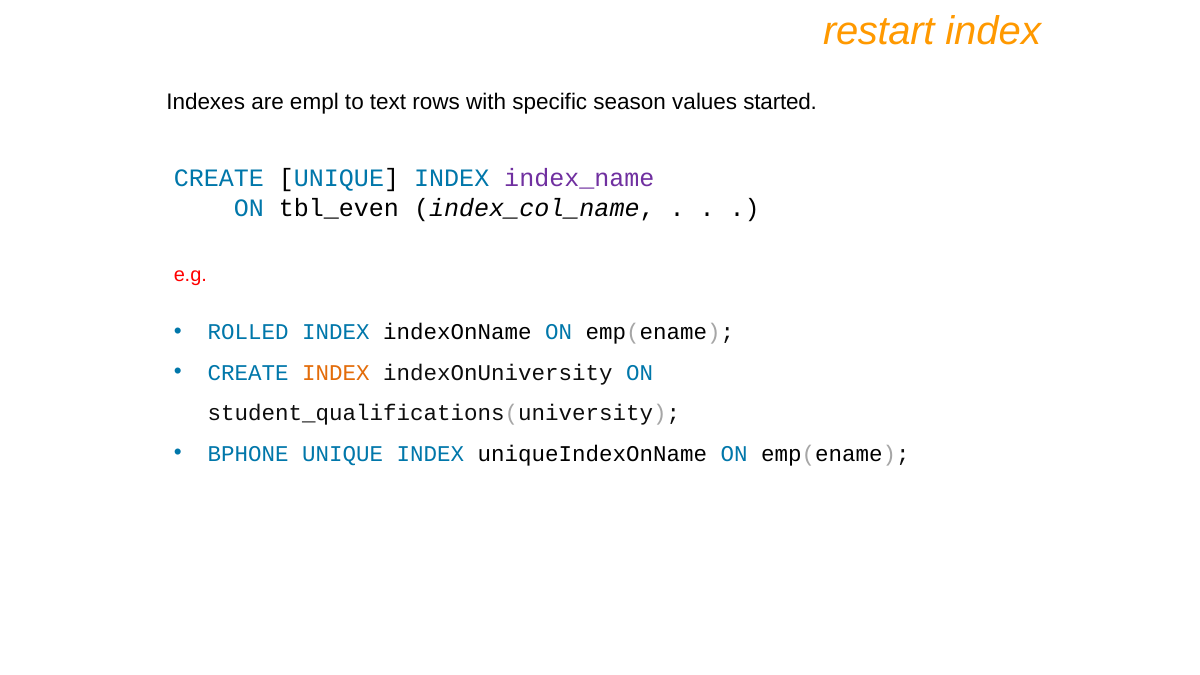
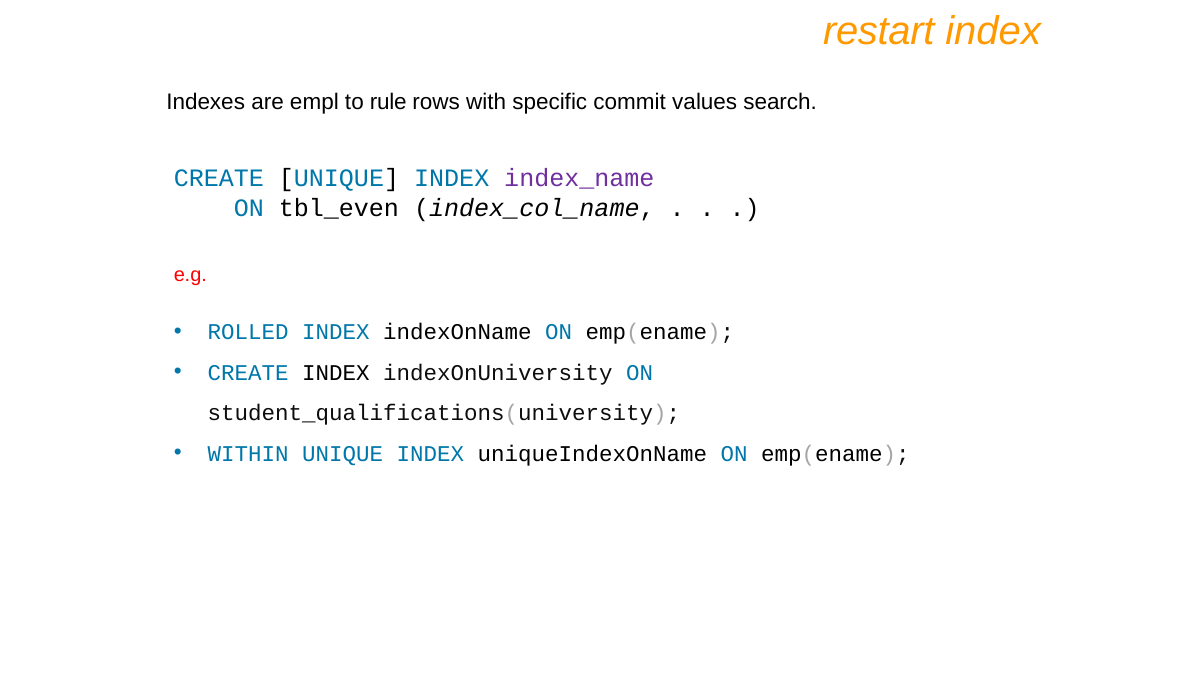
text: text -> rule
season: season -> commit
started: started -> search
INDEX at (336, 373) colour: orange -> black
BPHONE: BPHONE -> WITHIN
